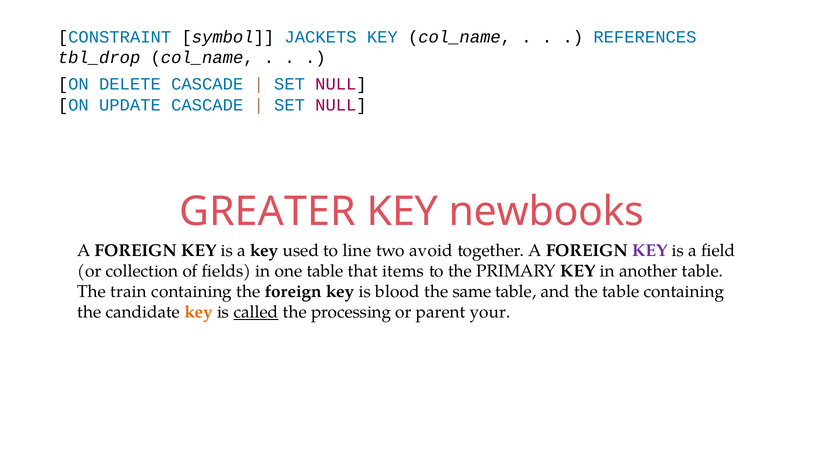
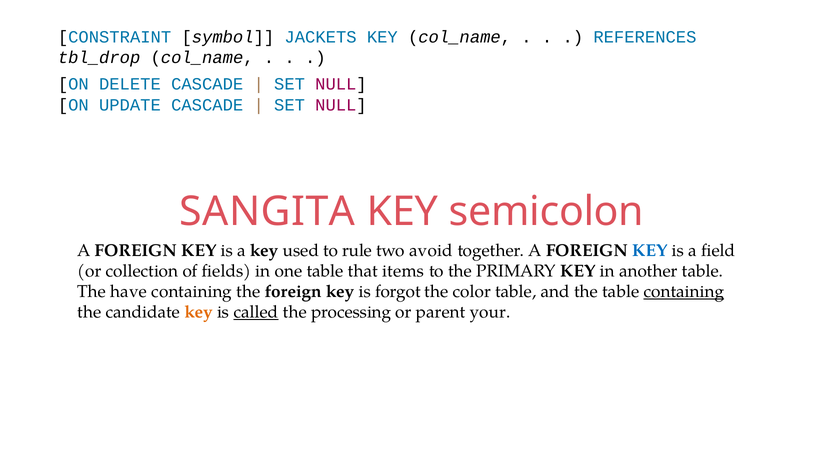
GREATER: GREATER -> SANGITA
newbooks: newbooks -> semicolon
line: line -> rule
KEY at (650, 250) colour: purple -> blue
train: train -> have
blood: blood -> forgot
same: same -> color
containing at (684, 292) underline: none -> present
